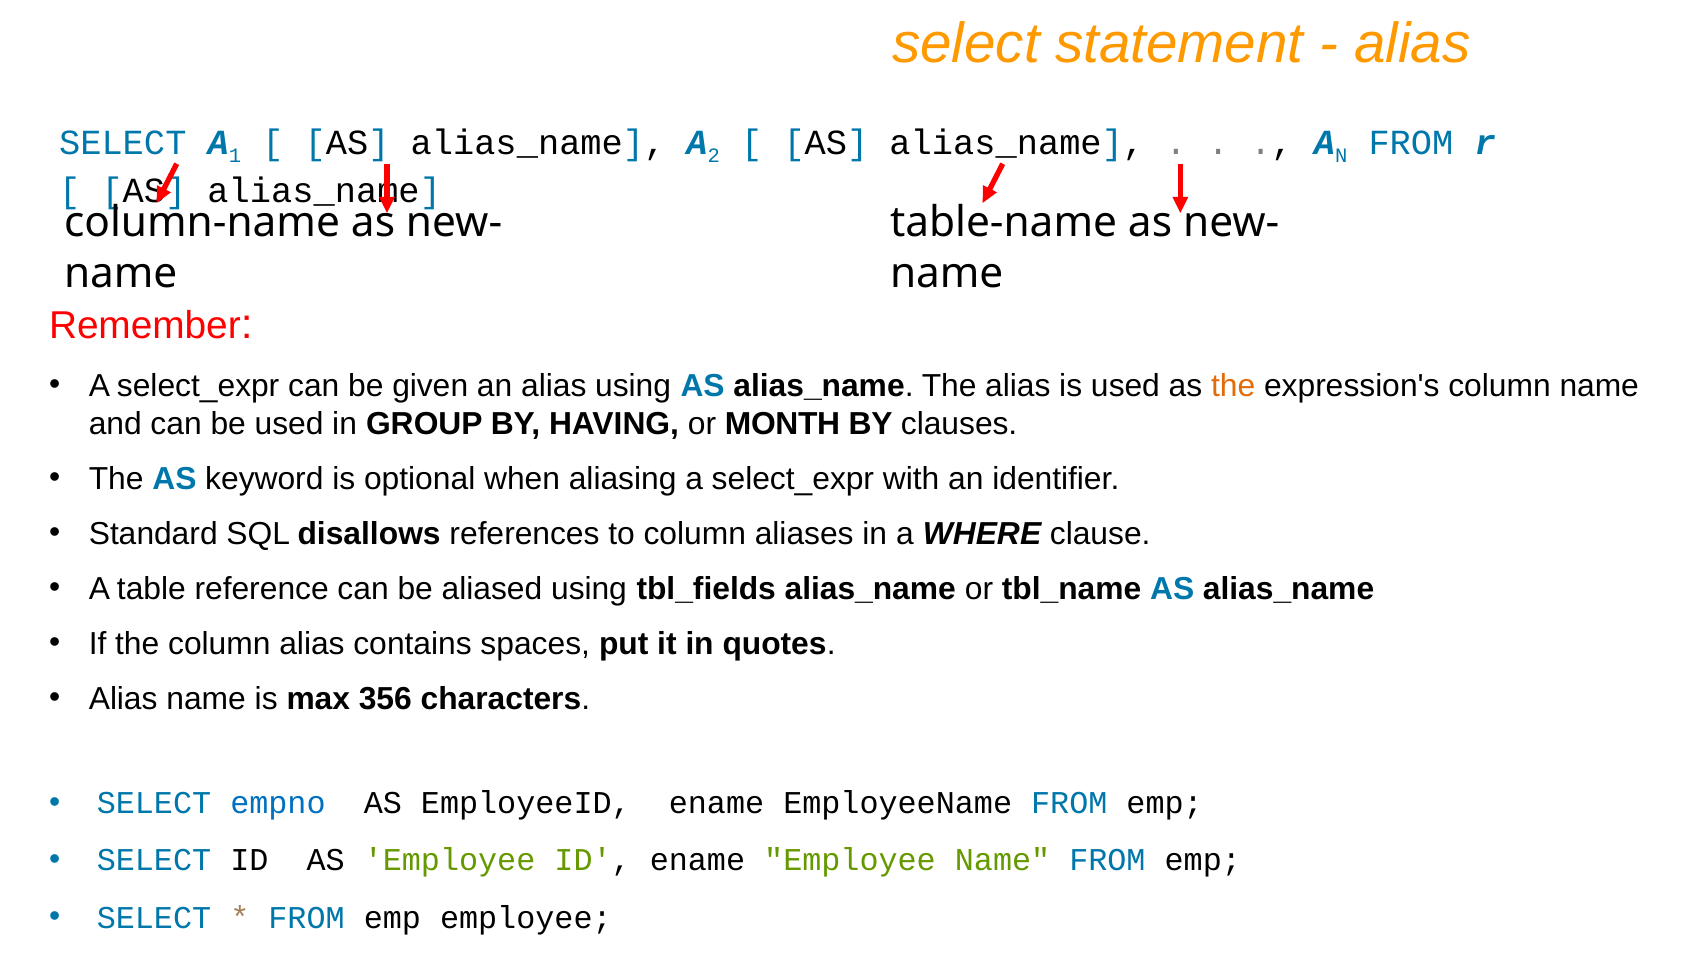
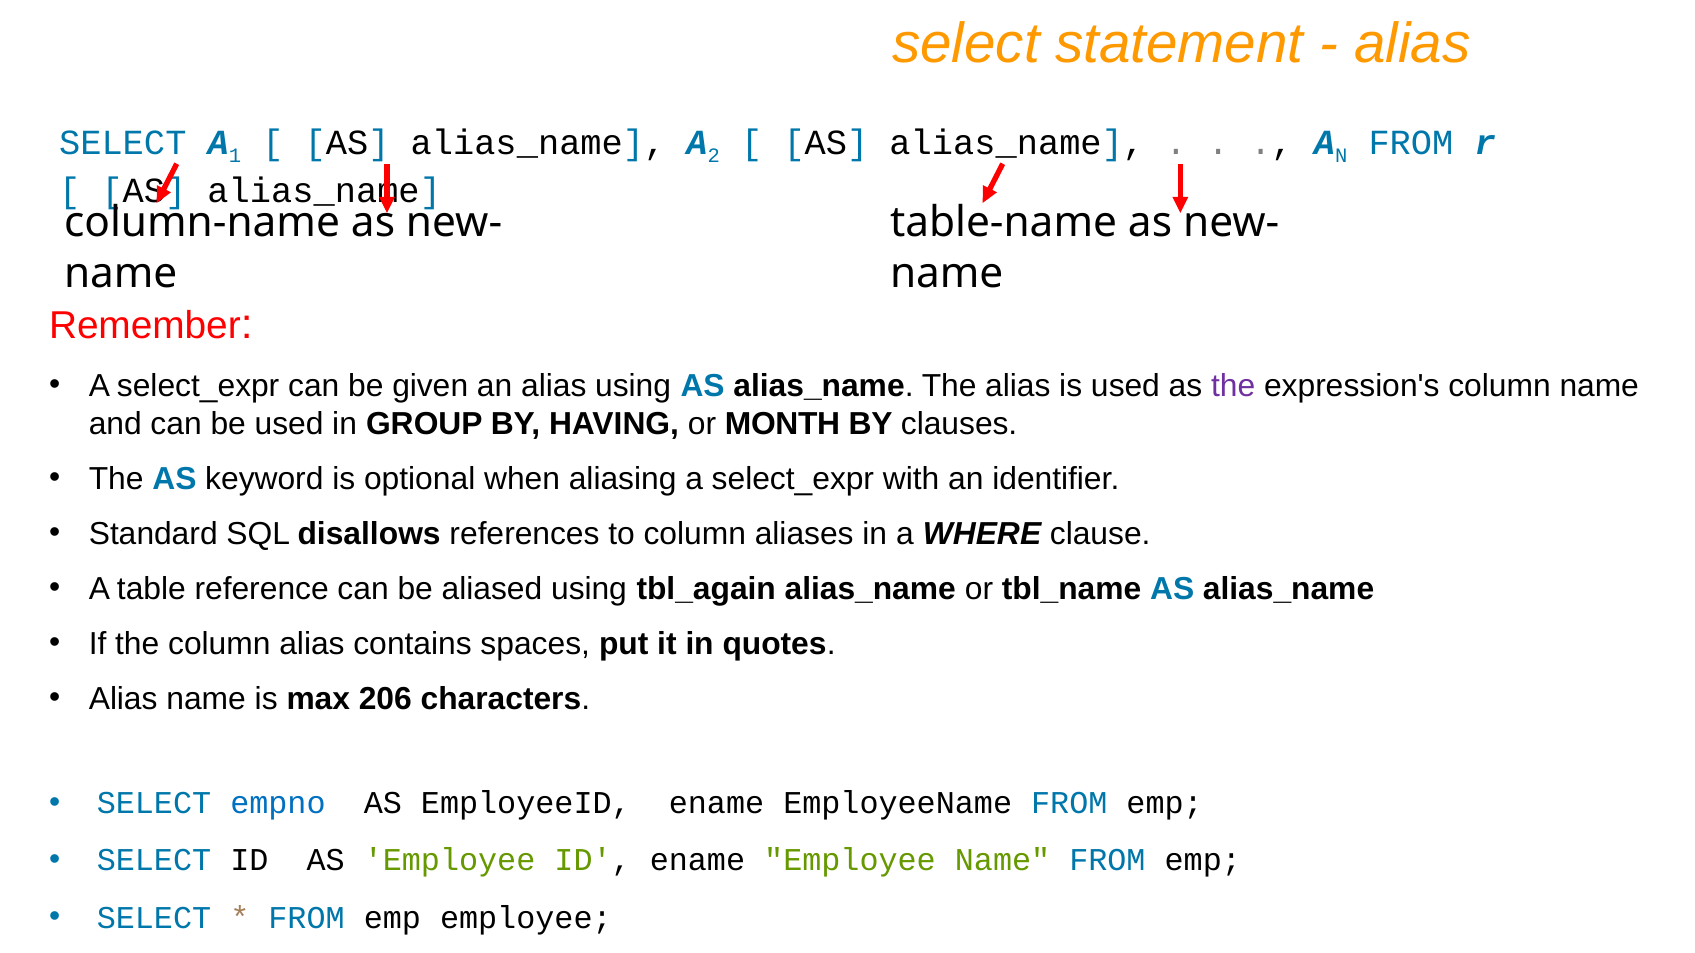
the at (1233, 386) colour: orange -> purple
tbl_fields: tbl_fields -> tbl_again
356: 356 -> 206
